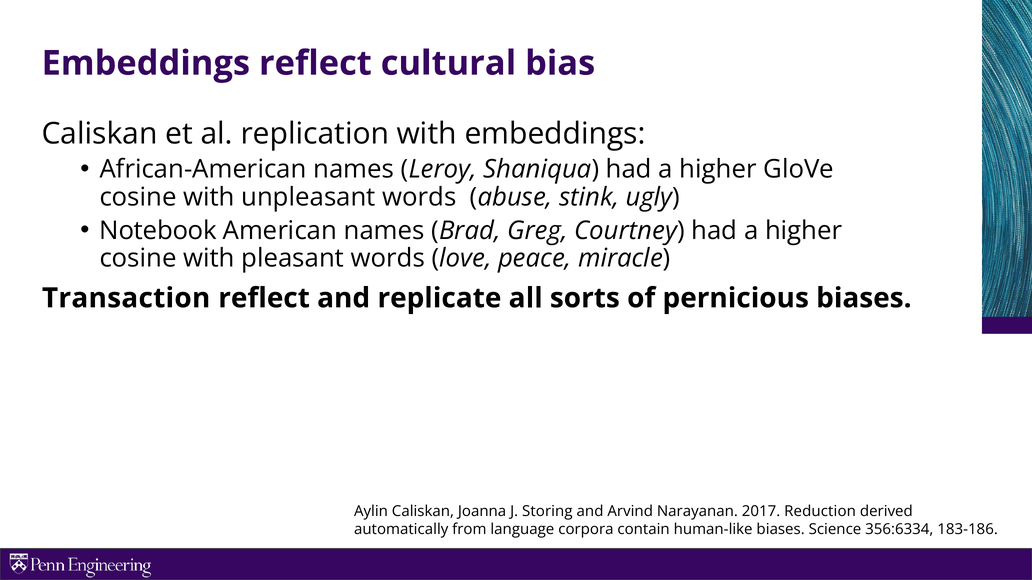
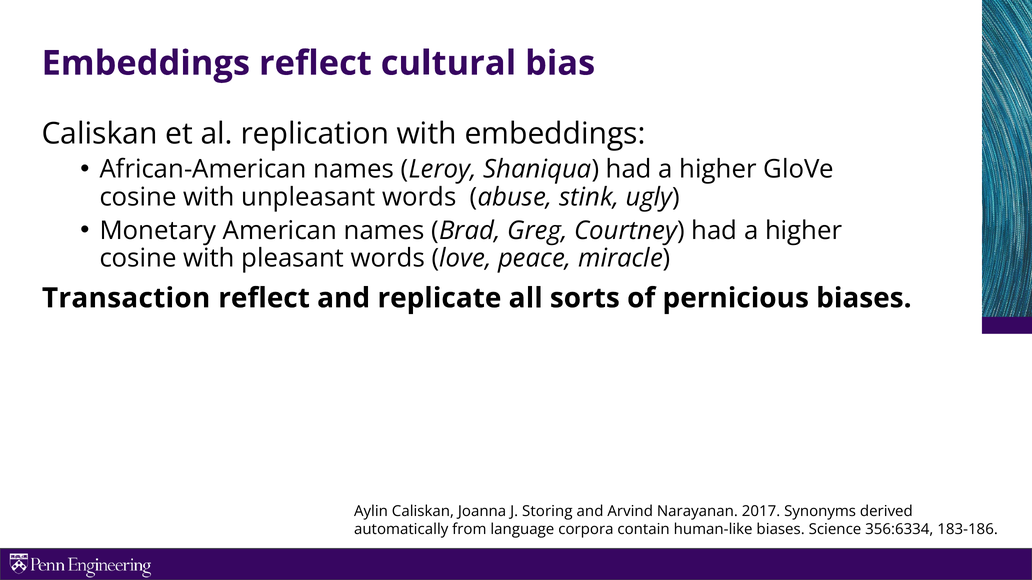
Notebook: Notebook -> Monetary
Reduction: Reduction -> Synonyms
